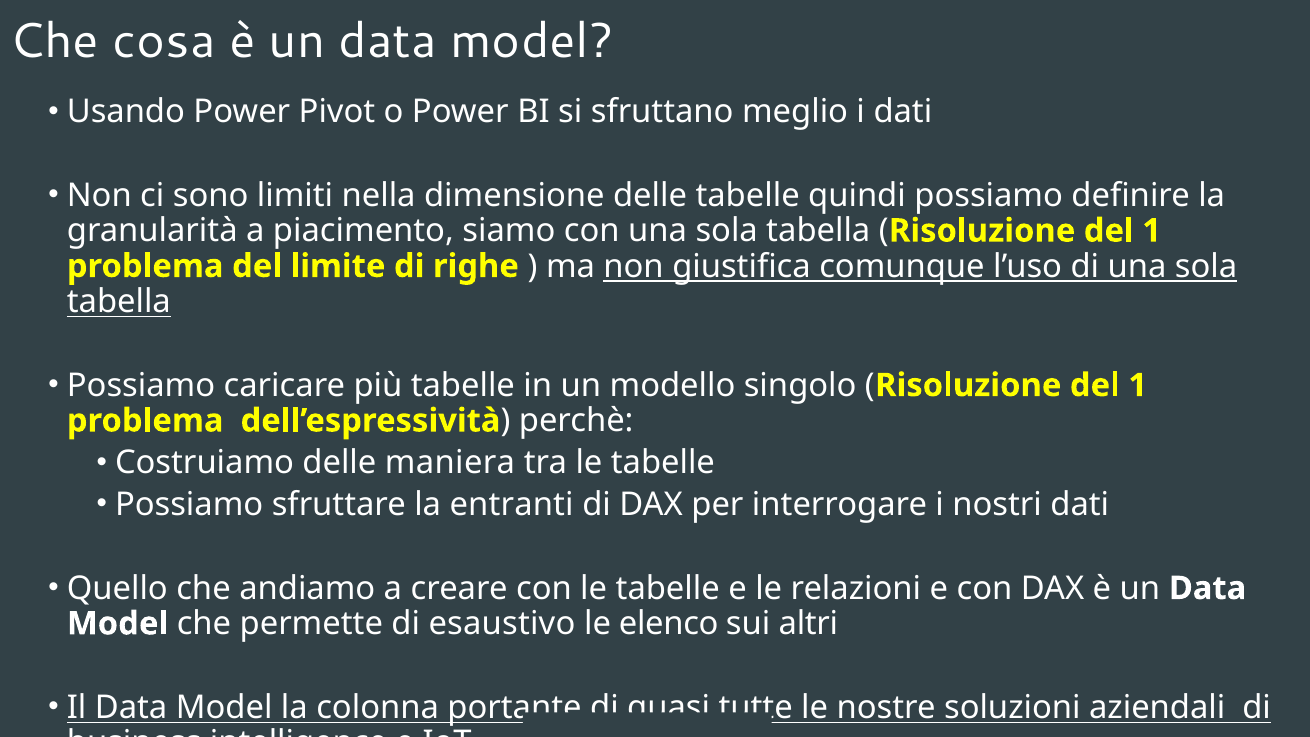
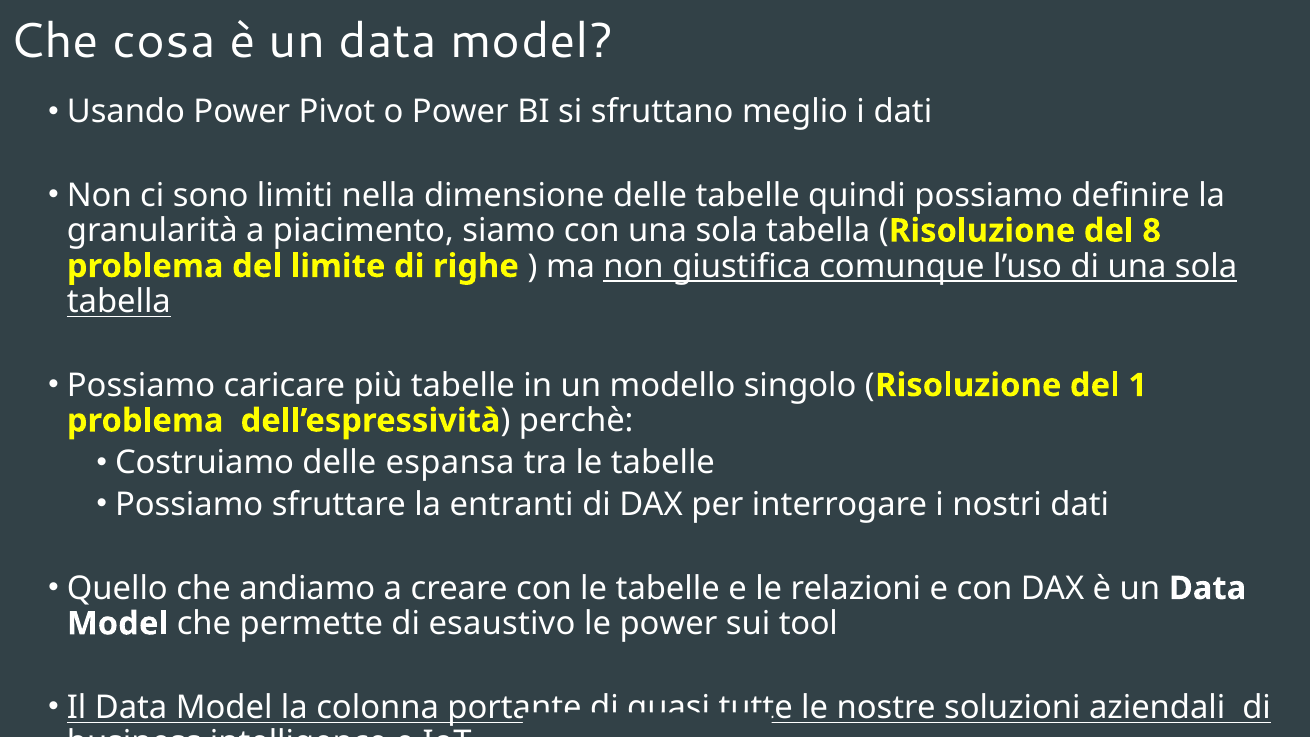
1 at (1152, 231): 1 -> 8
maniera: maniera -> espansa
le elenco: elenco -> power
altri: altri -> tool
